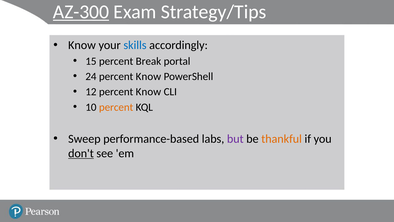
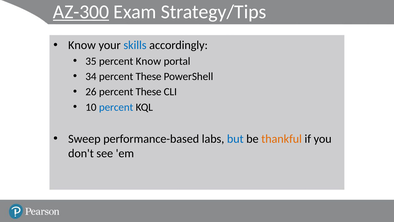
15: 15 -> 35
percent Break: Break -> Know
24: 24 -> 34
Know at (148, 76): Know -> These
12: 12 -> 26
Know at (148, 92): Know -> These
percent at (116, 107) colour: orange -> blue
but colour: purple -> blue
don't underline: present -> none
